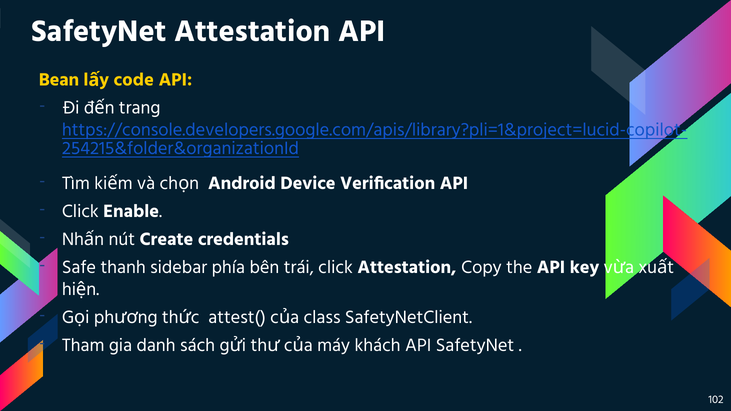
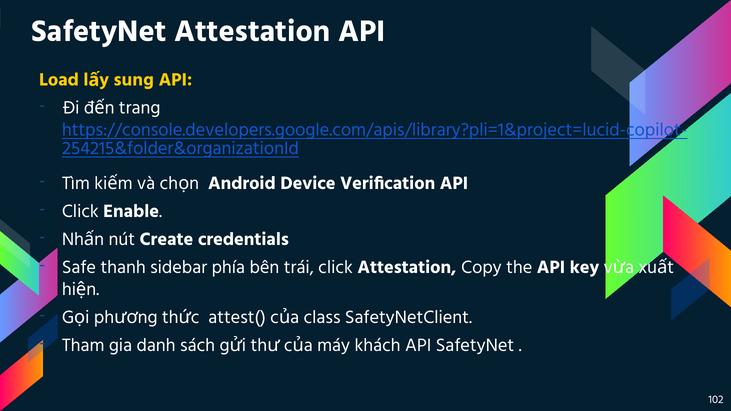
Bean: Bean -> Load
code: code -> sung
